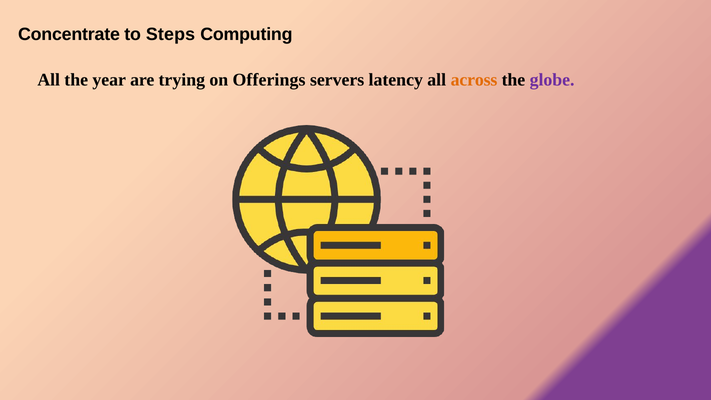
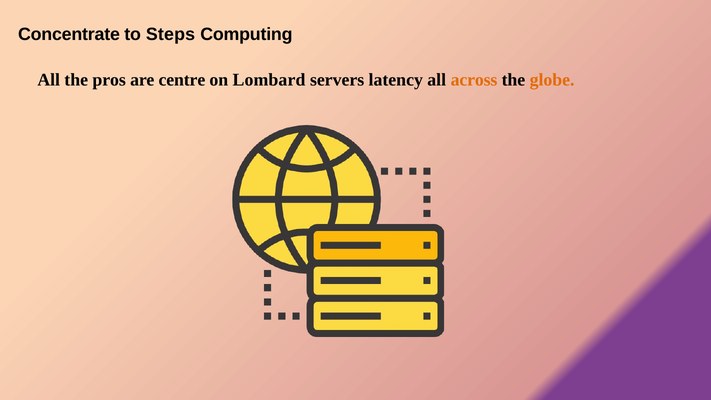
year: year -> pros
trying: trying -> centre
Offerings: Offerings -> Lombard
globe colour: purple -> orange
